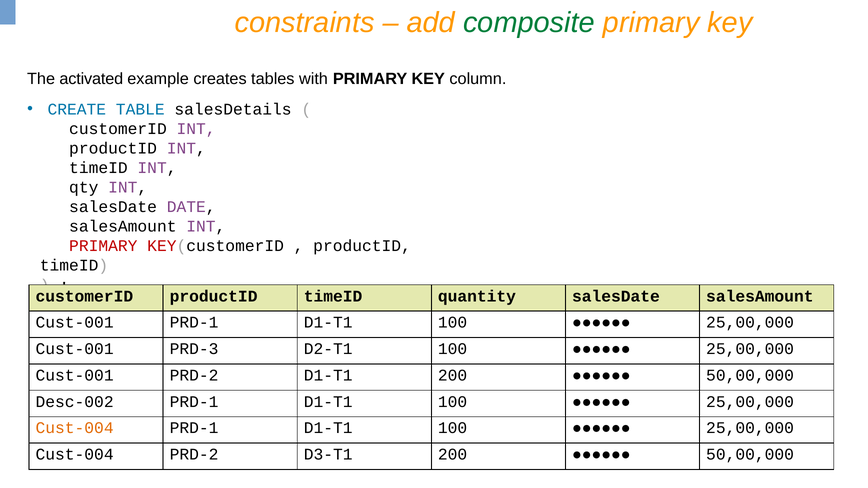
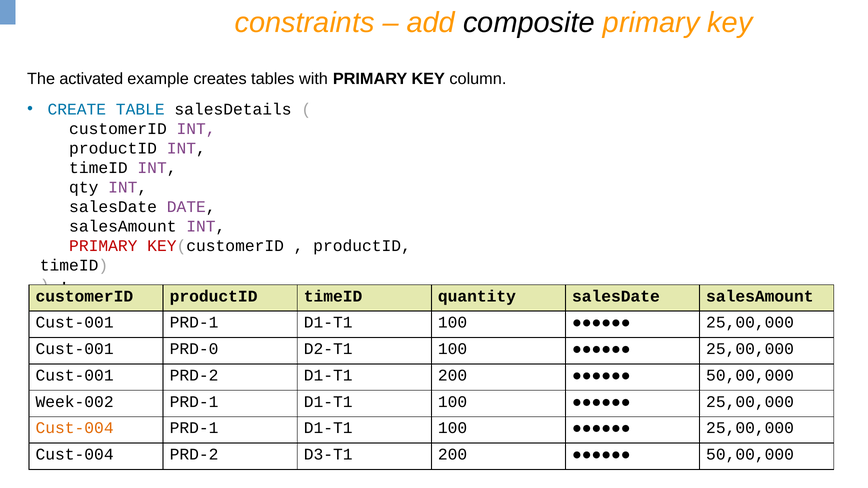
composite colour: green -> black
PRD-3: PRD-3 -> PRD-0
Desc-002: Desc-002 -> Week-002
